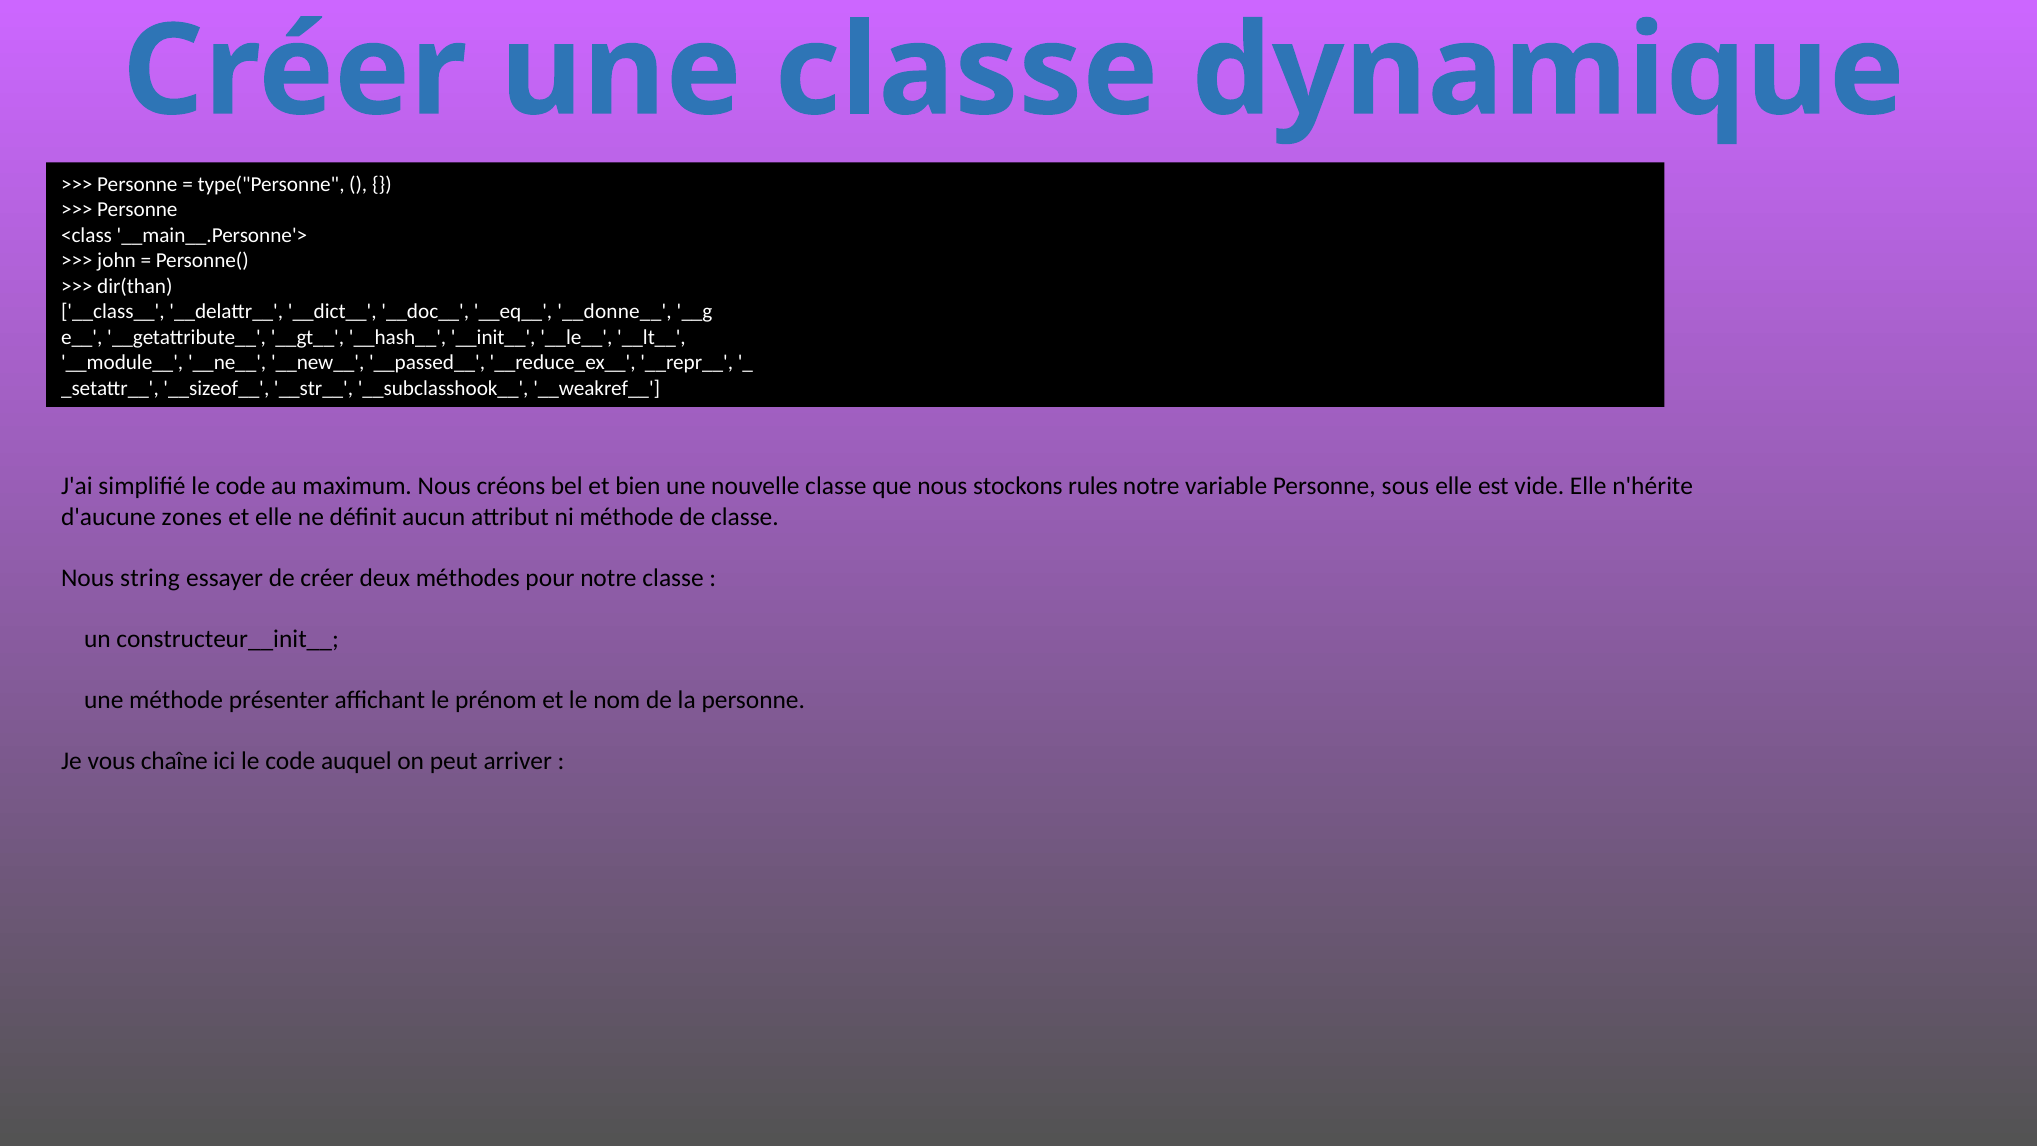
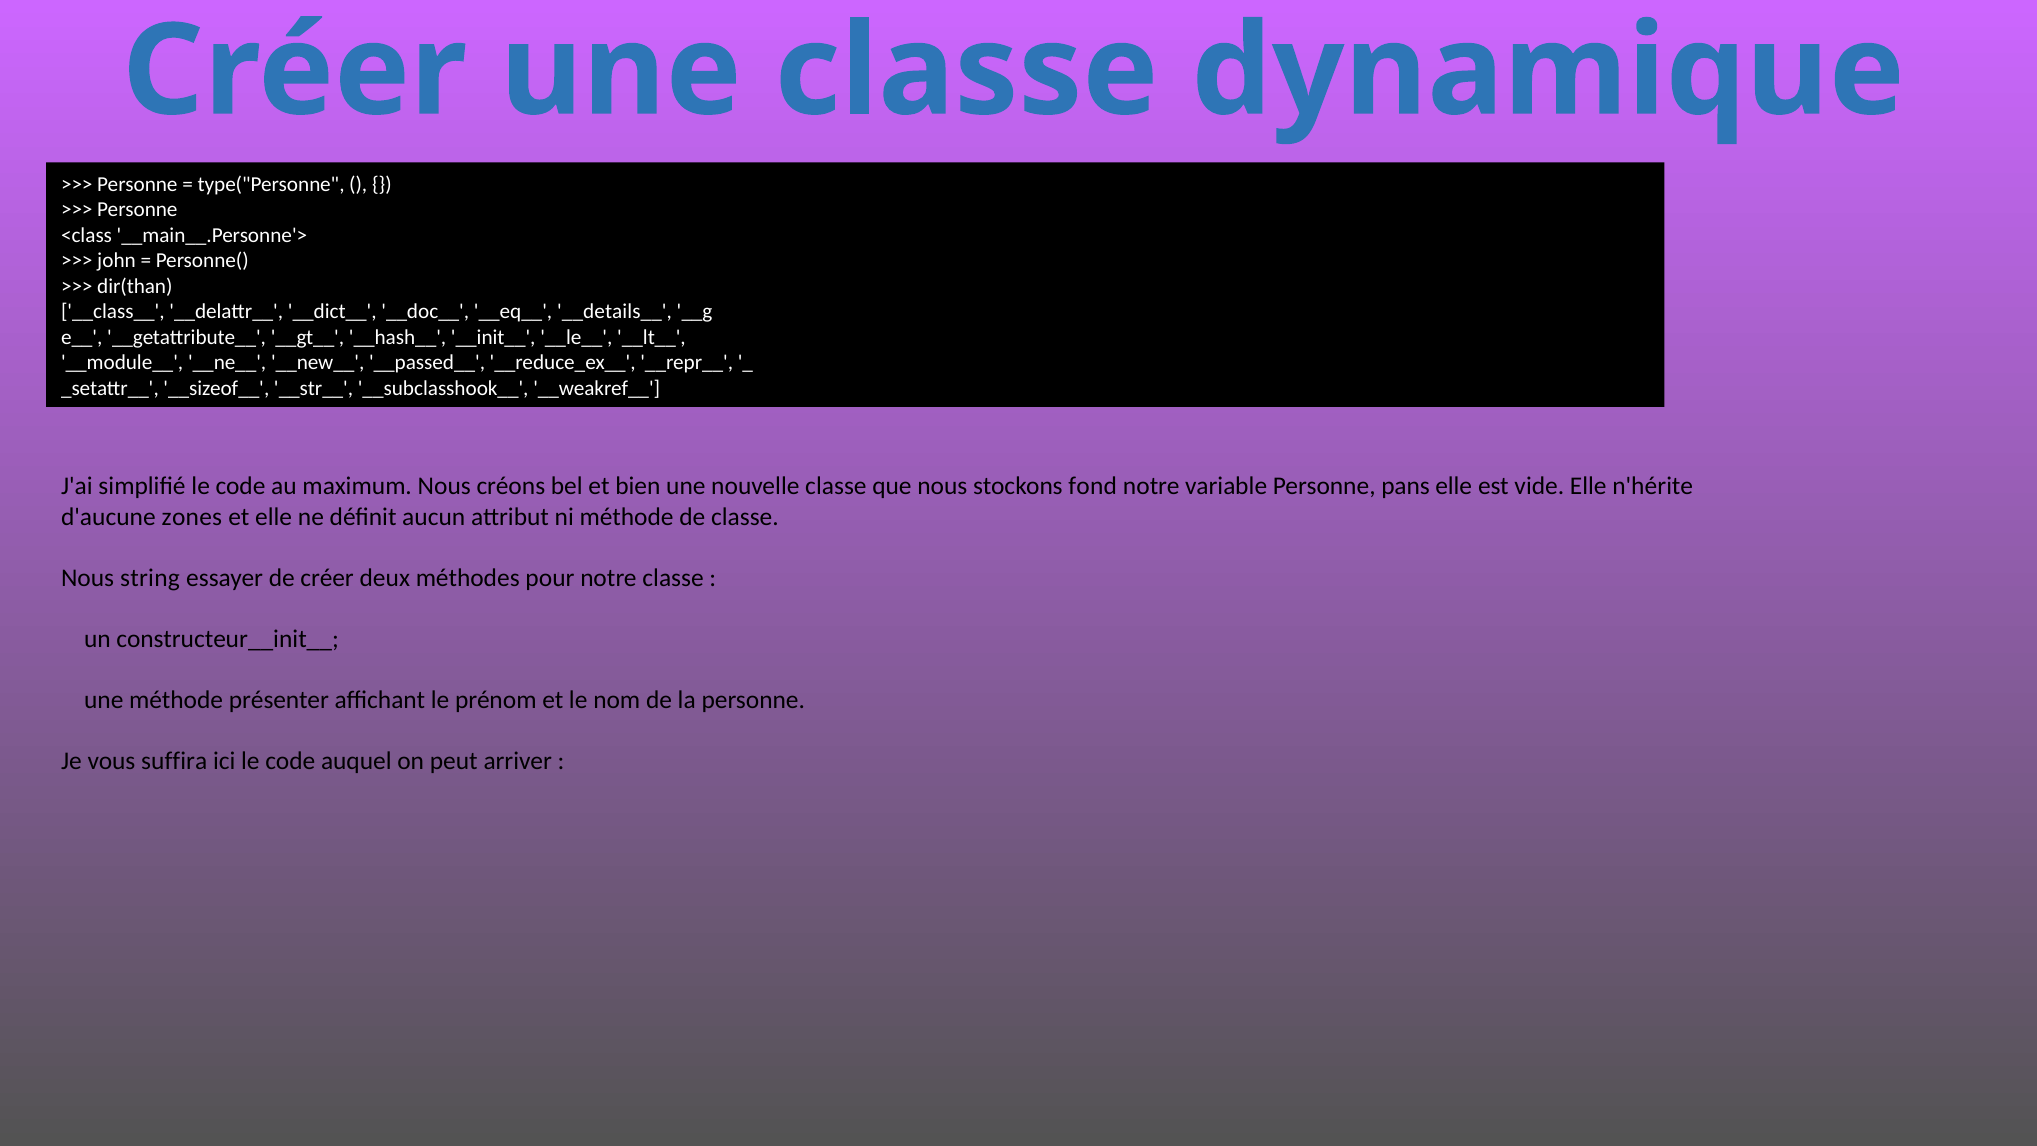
__donne__: __donne__ -> __details__
rules: rules -> fond
sous: sous -> pans
chaîne: chaîne -> suffira
